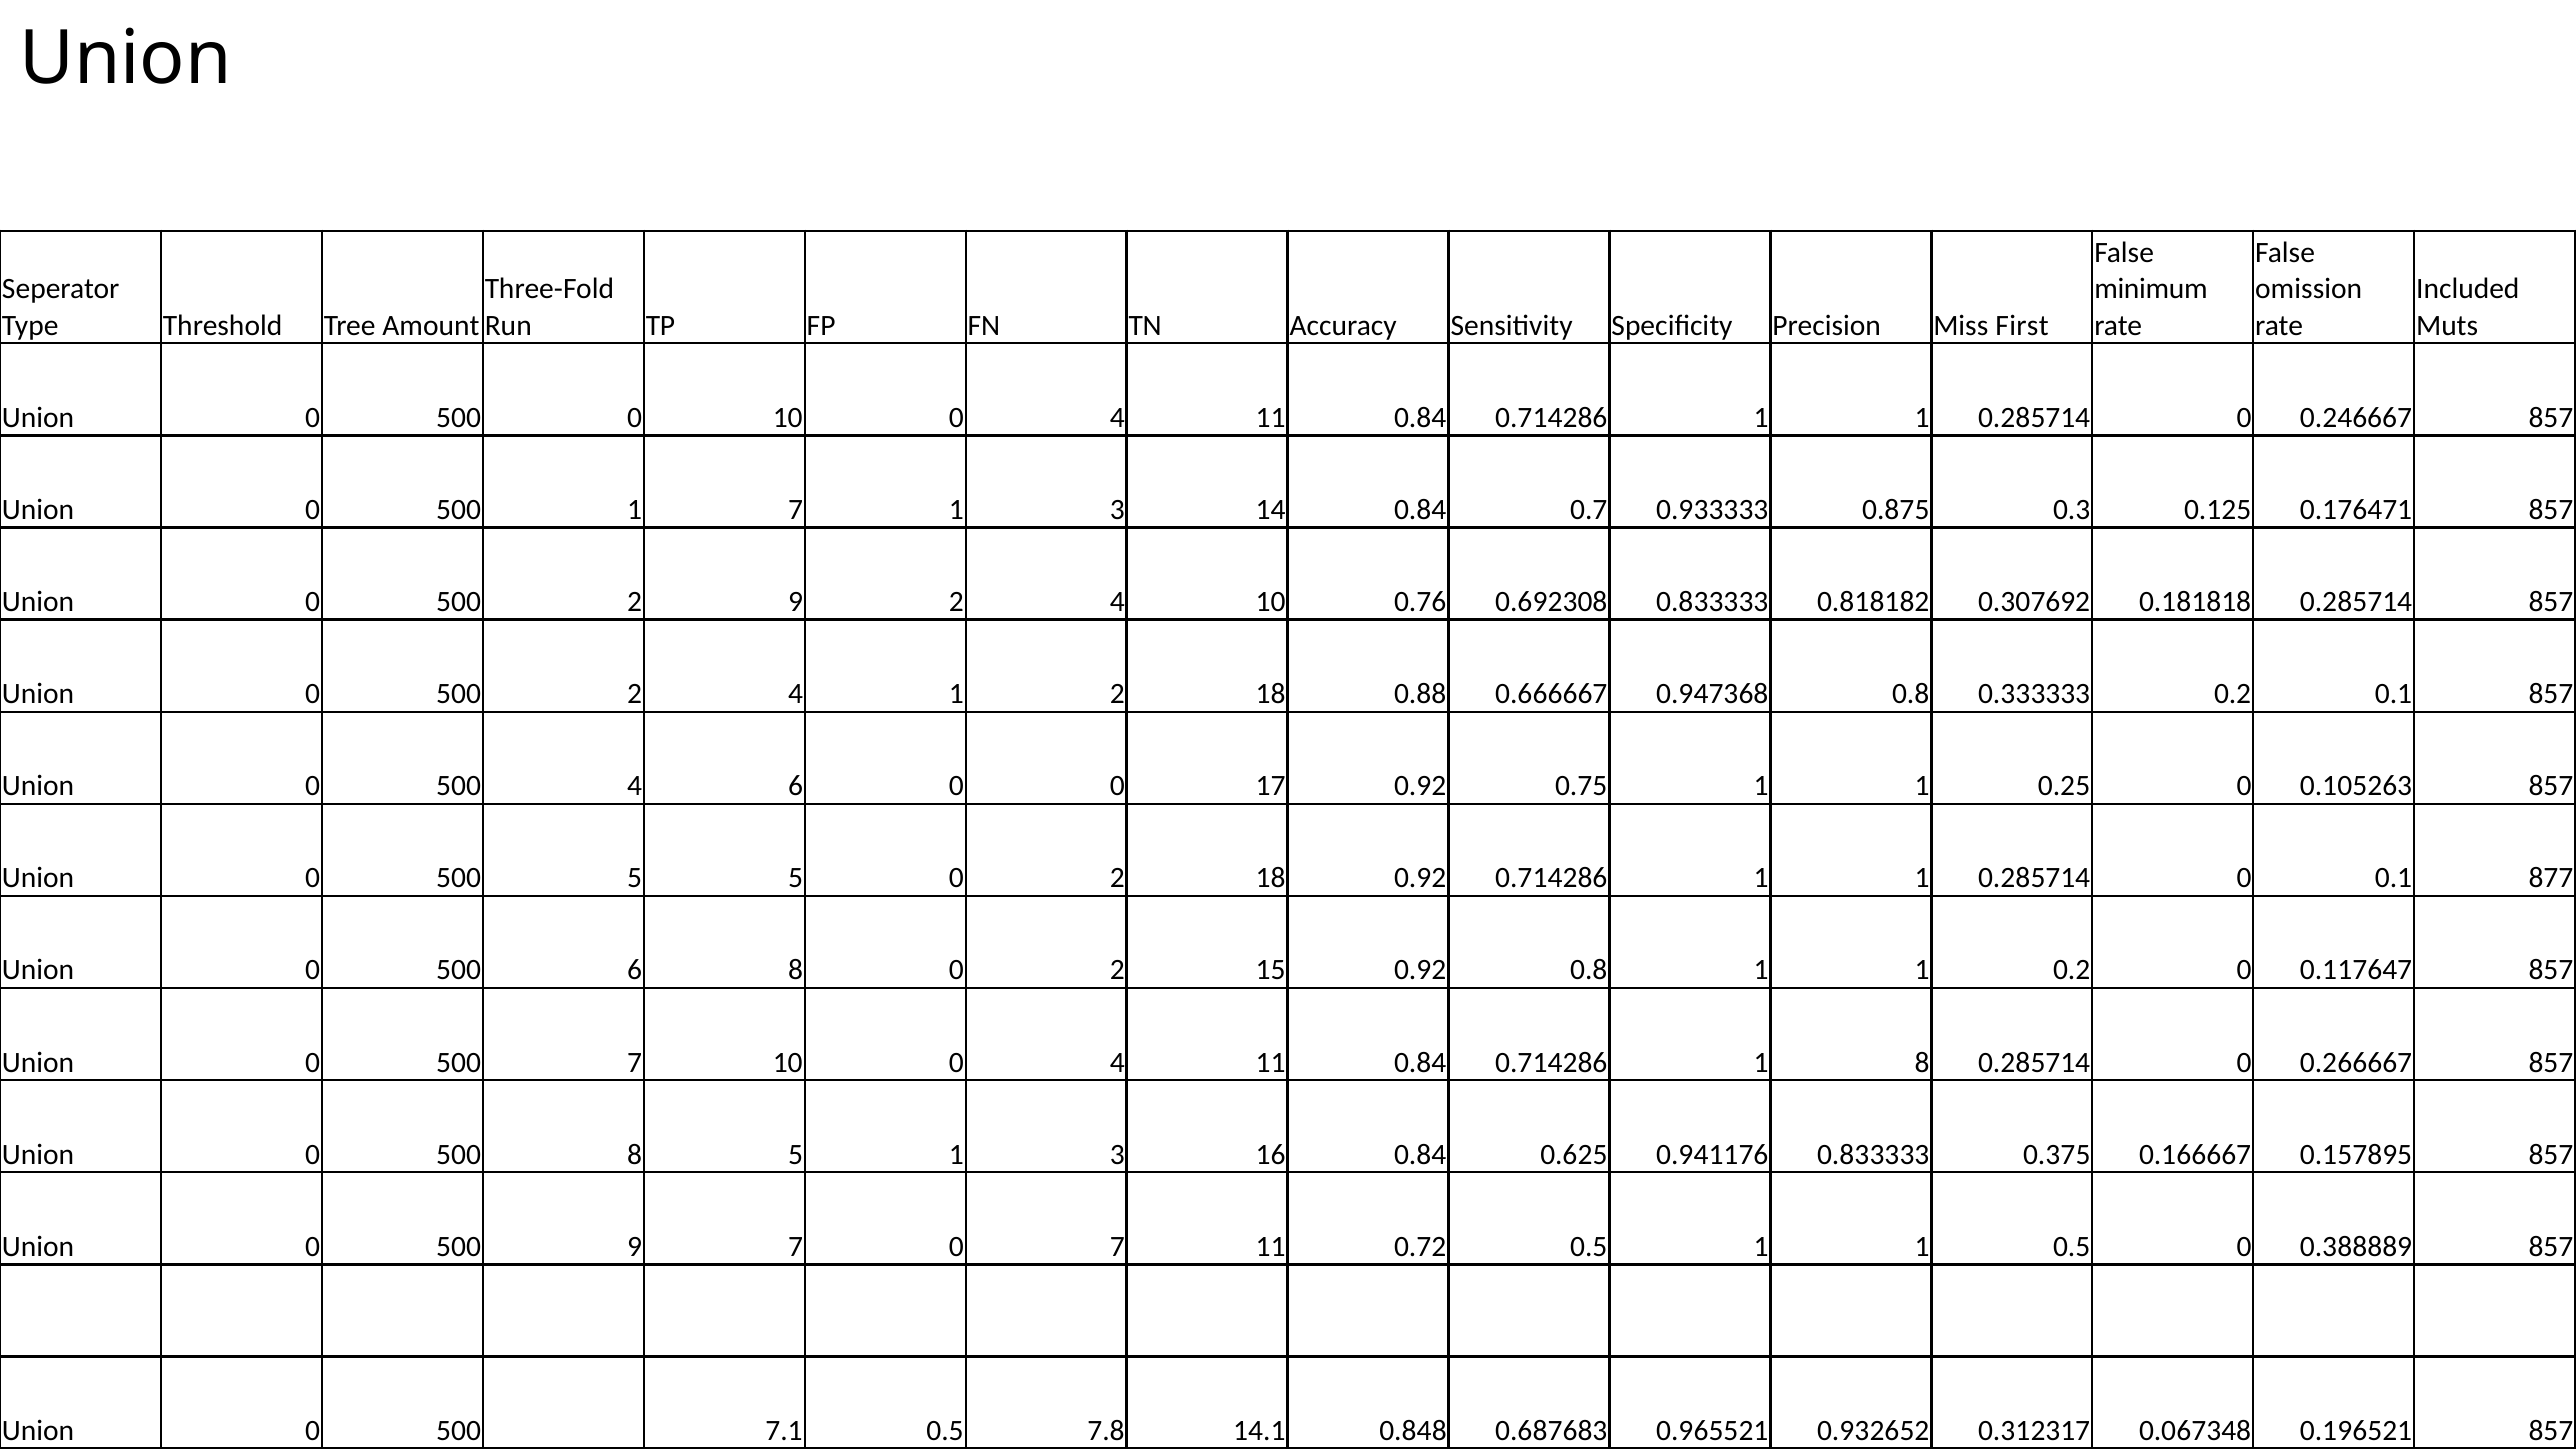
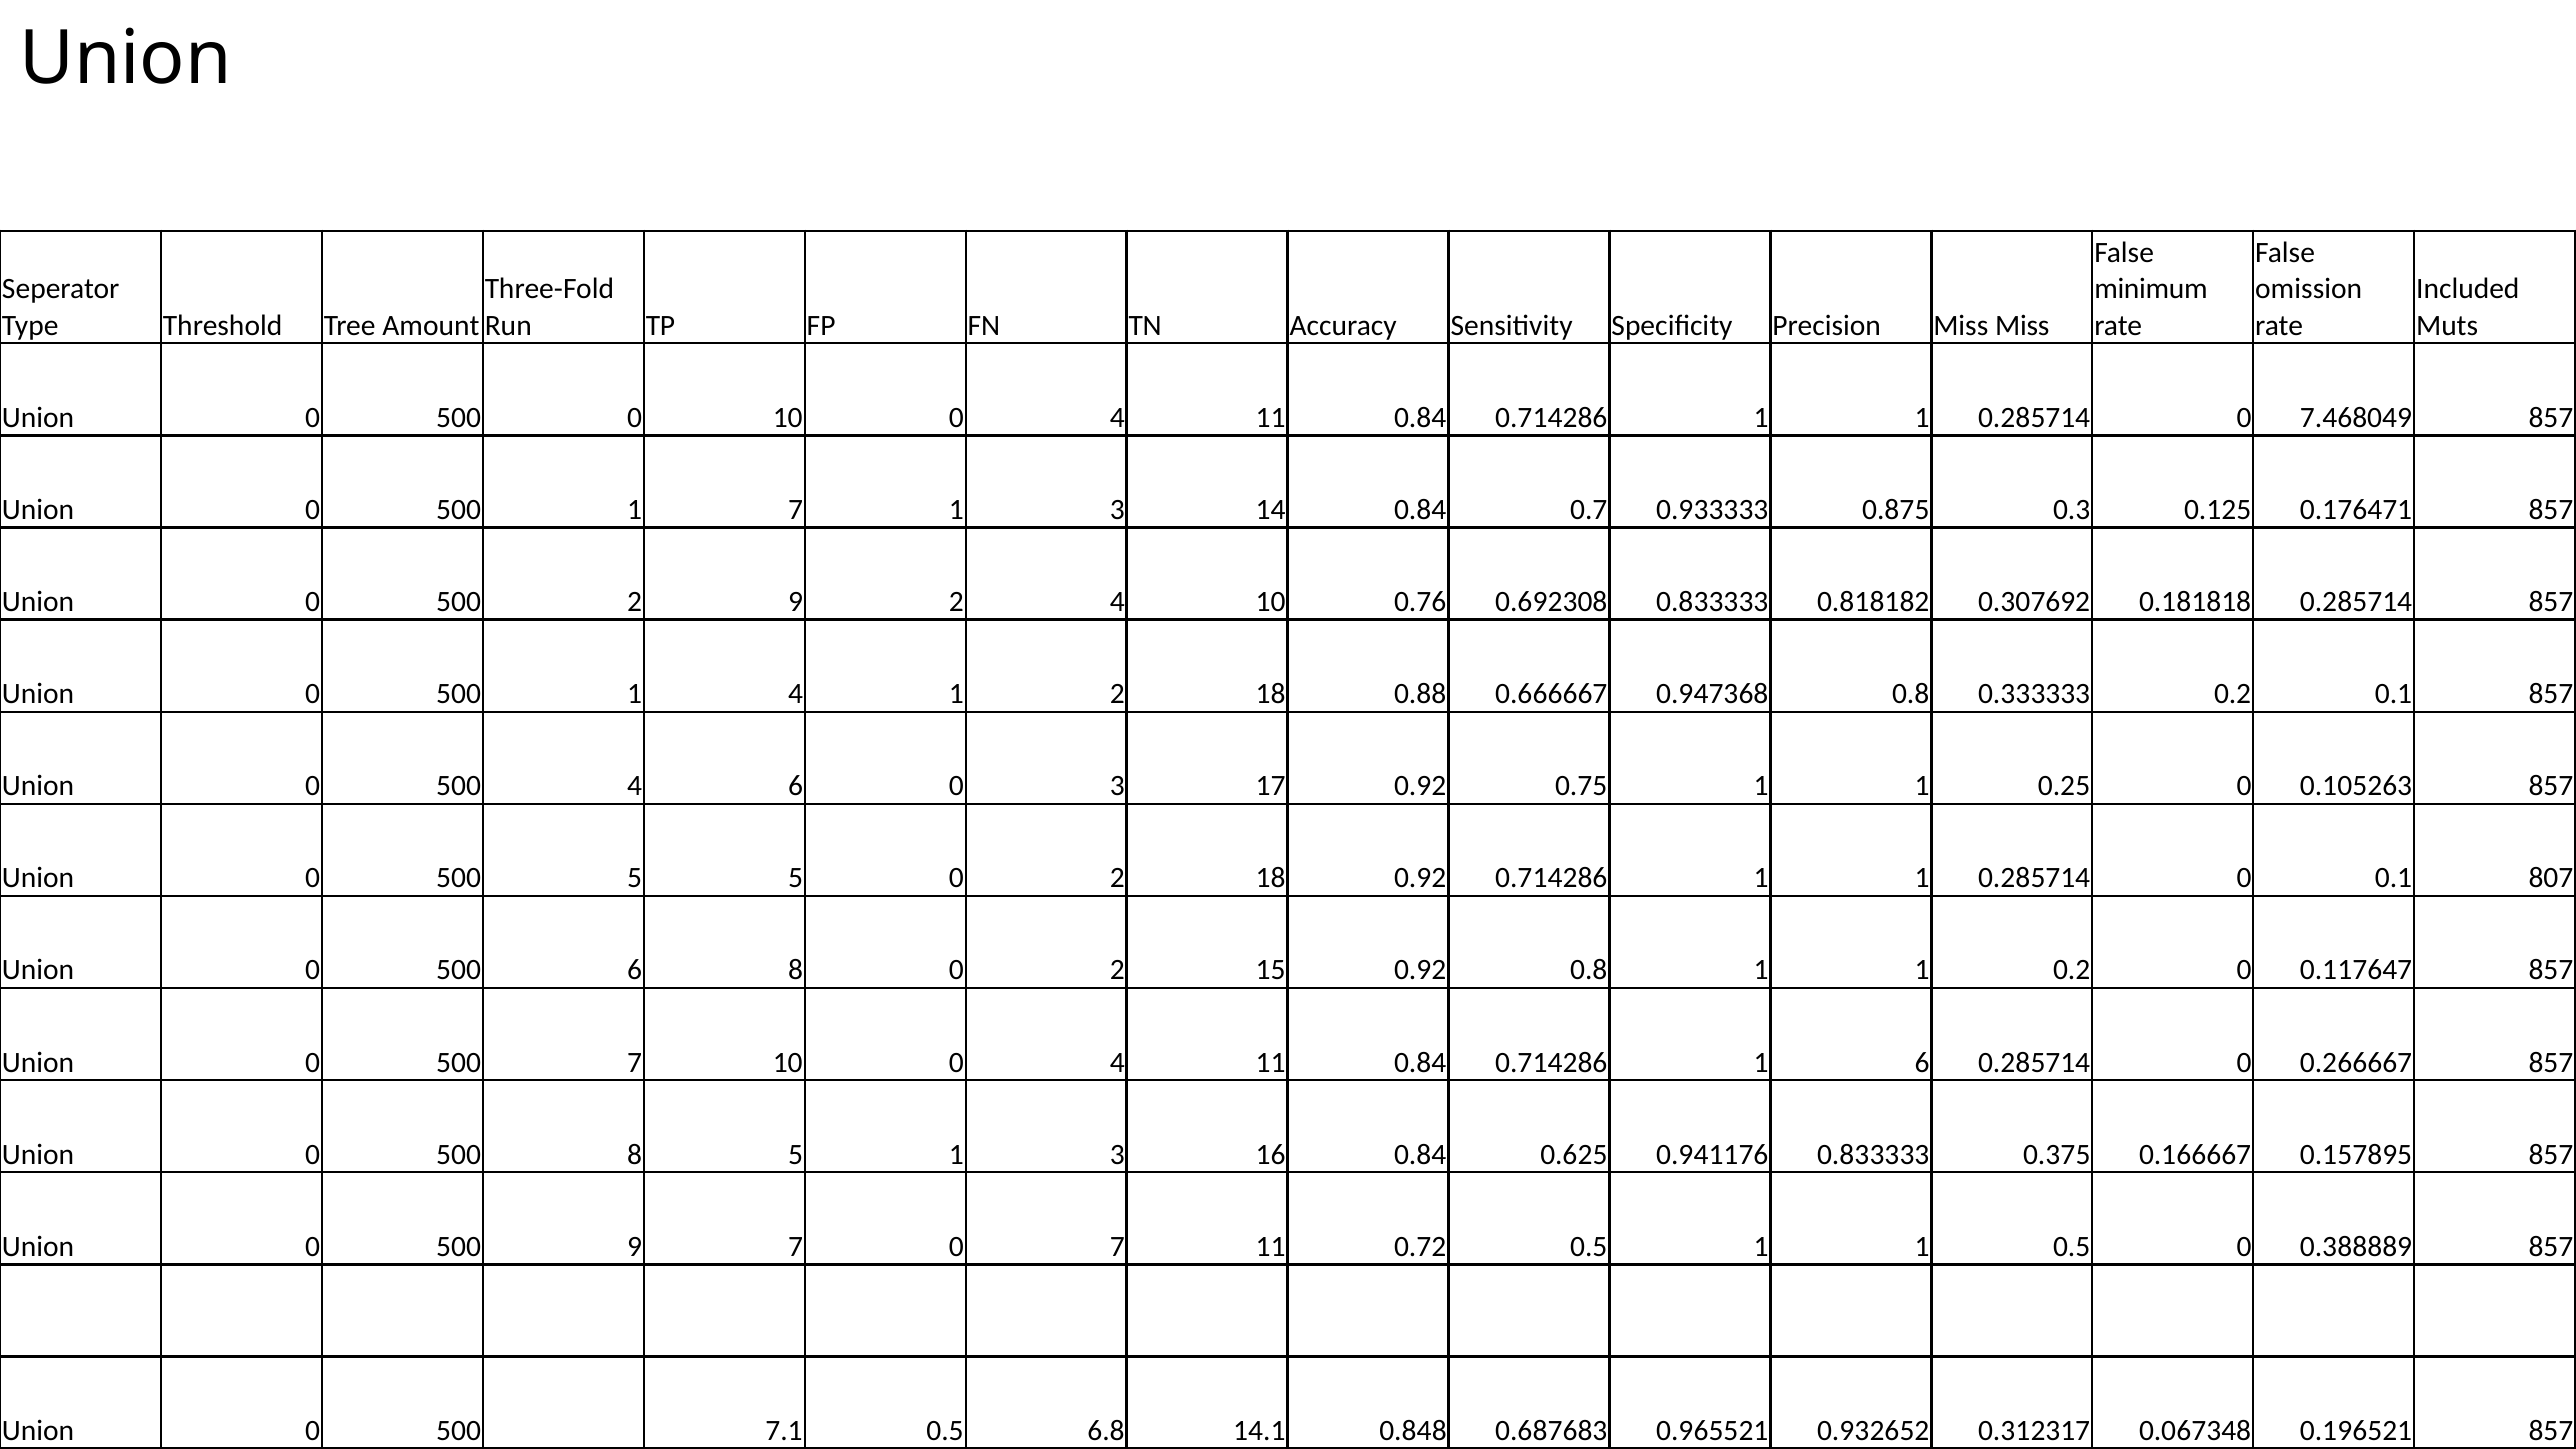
Miss First: First -> Miss
0.246667: 0.246667 -> 7.468049
2 at (635, 694): 2 -> 1
0 0: 0 -> 3
877: 877 -> 807
1 8: 8 -> 6
7.8: 7.8 -> 6.8
